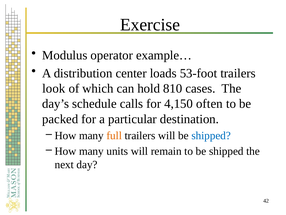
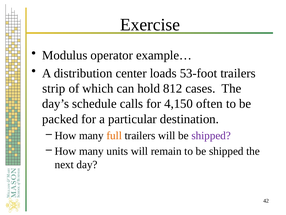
look: look -> strip
810: 810 -> 812
shipped at (211, 135) colour: blue -> purple
